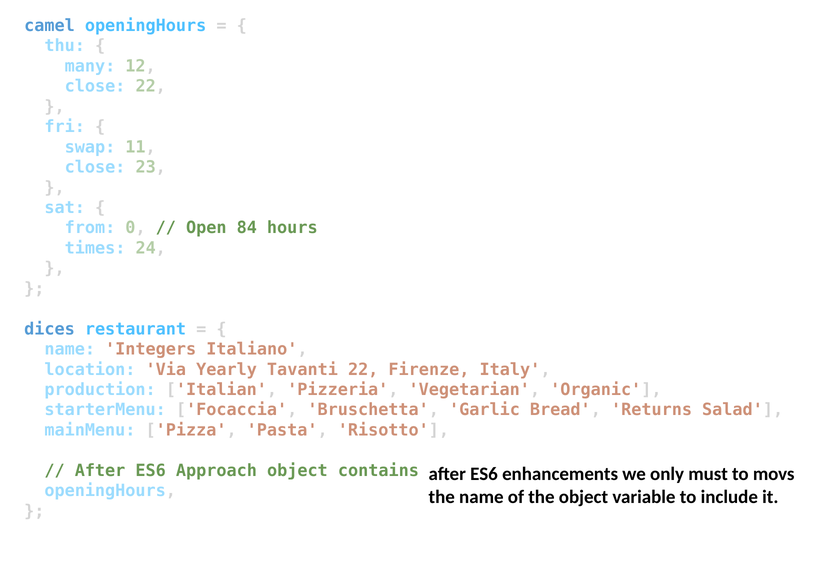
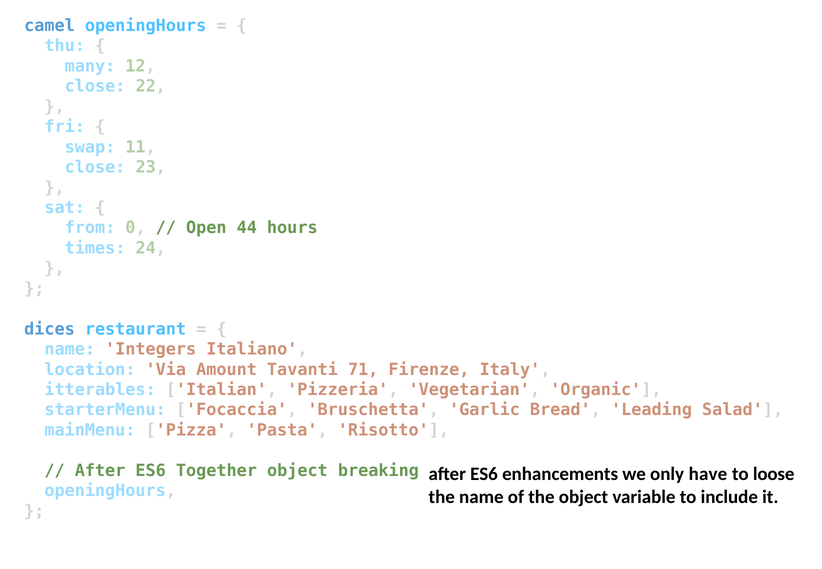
84: 84 -> 44
Yearly: Yearly -> Amount
Tavanti 22: 22 -> 71
production: production -> itterables
Returns: Returns -> Leading
Approach: Approach -> Together
contains: contains -> breaking
must: must -> have
movs: movs -> loose
